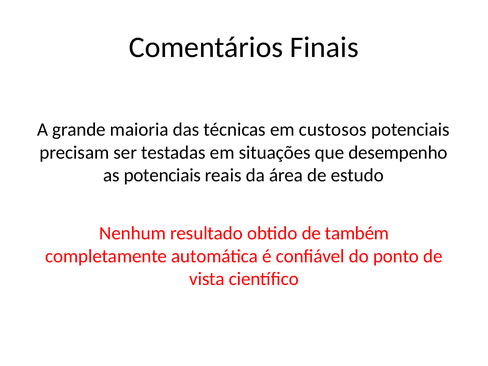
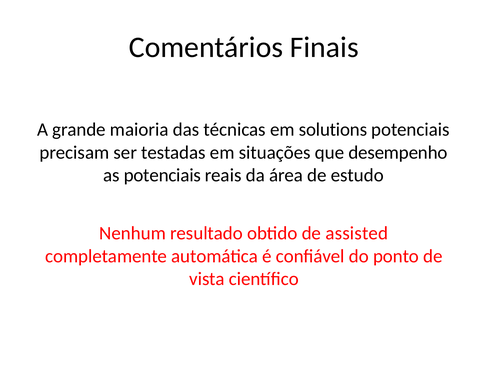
custosos: custosos -> solutions
também: também -> assisted
